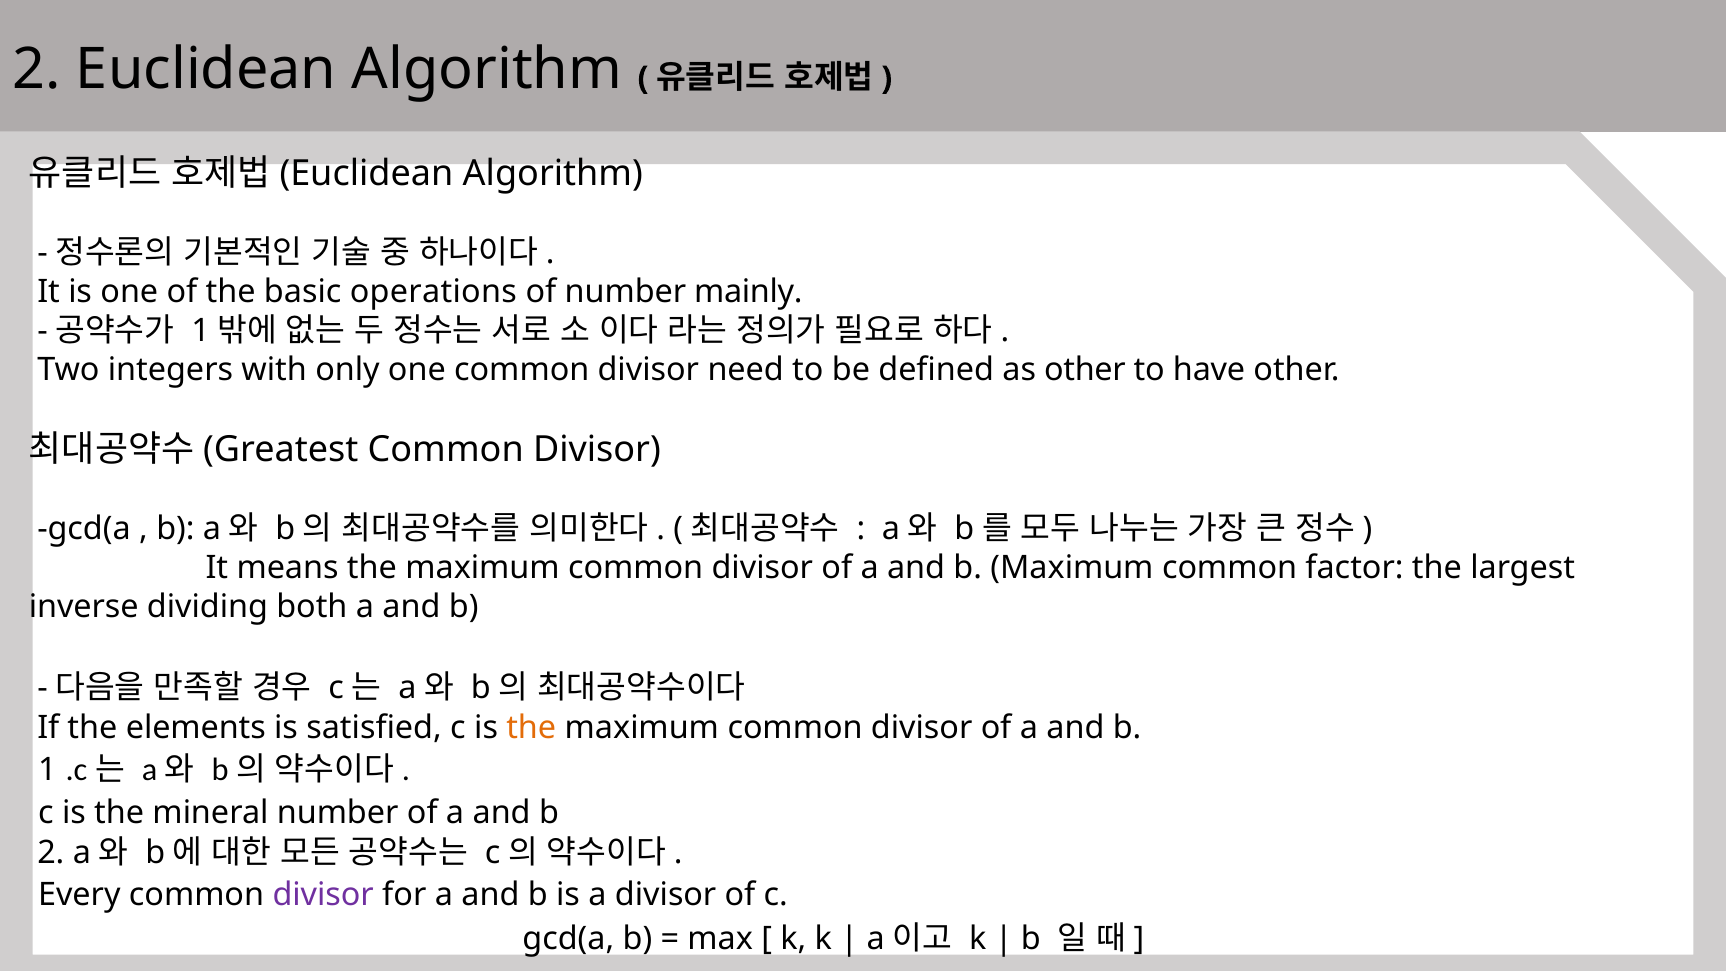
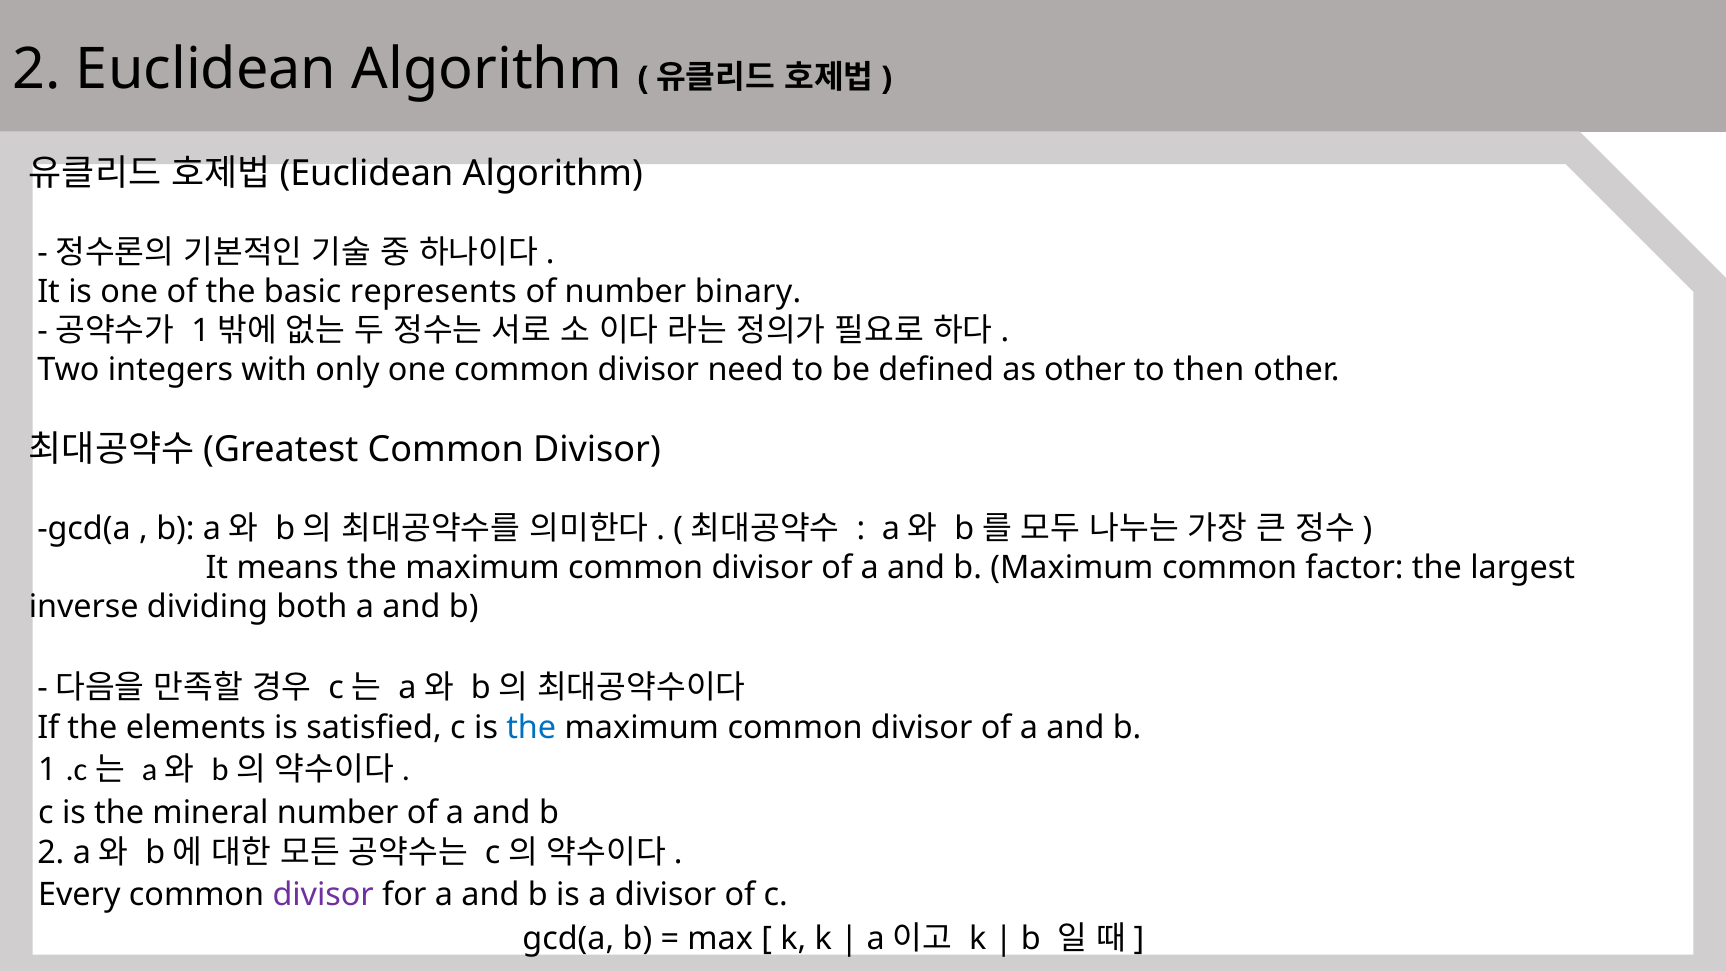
operations: operations -> represents
mainly: mainly -> binary
have: have -> then
the at (531, 727) colour: orange -> blue
